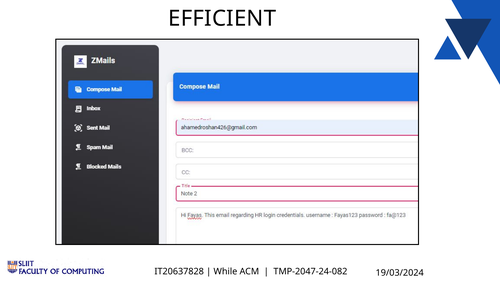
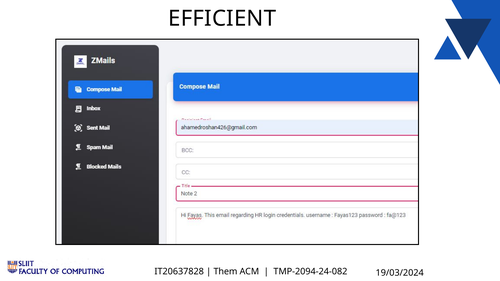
While: While -> Them
TMP-2047-24-082: TMP-2047-24-082 -> TMP-2094-24-082
